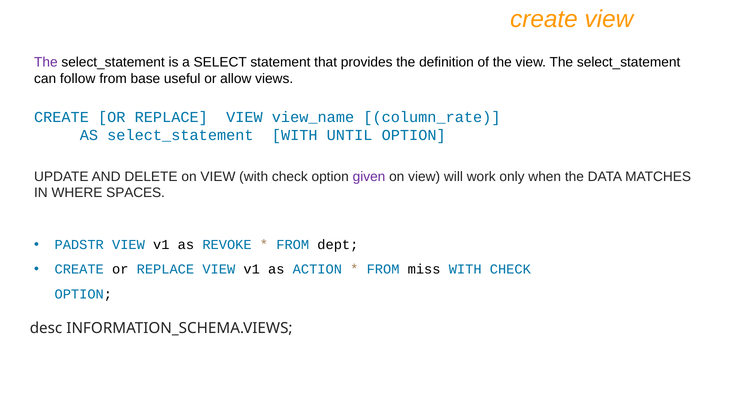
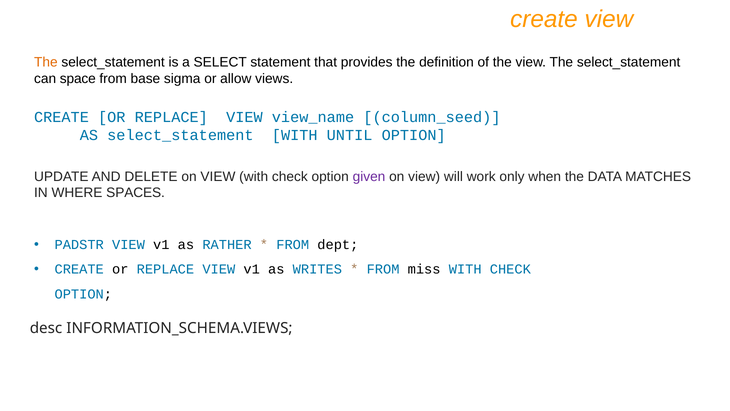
The at (46, 62) colour: purple -> orange
follow: follow -> space
useful: useful -> sigma
column_rate: column_rate -> column_seed
REVOKE: REVOKE -> RATHER
ACTION: ACTION -> WRITES
